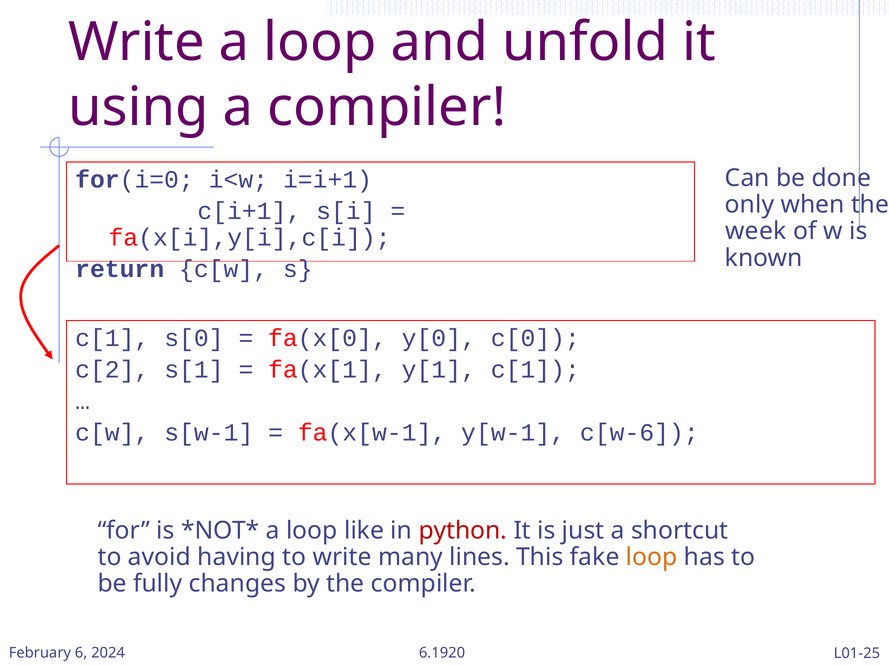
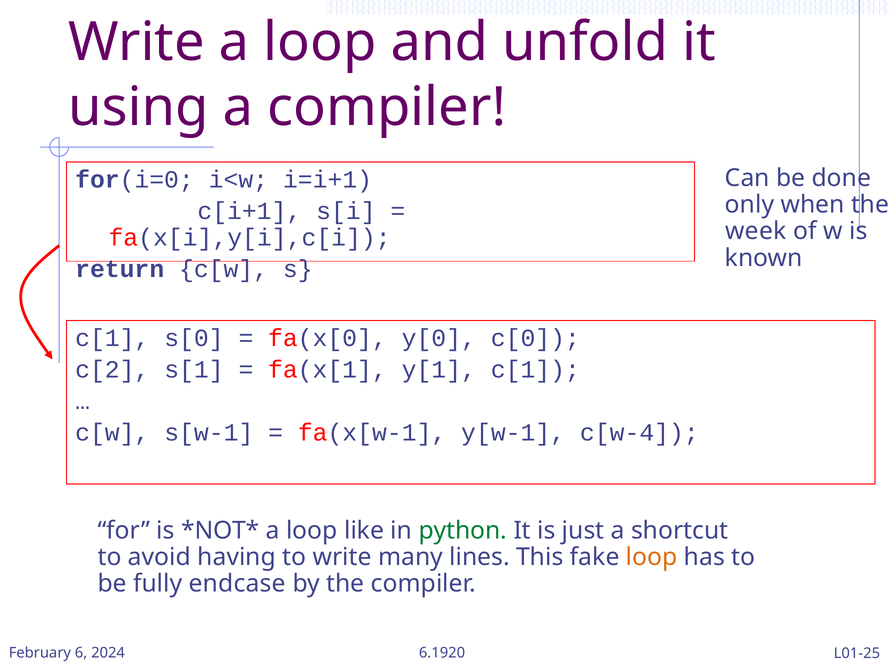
c[w-6: c[w-6 -> c[w-4
python colour: red -> green
changes: changes -> endcase
